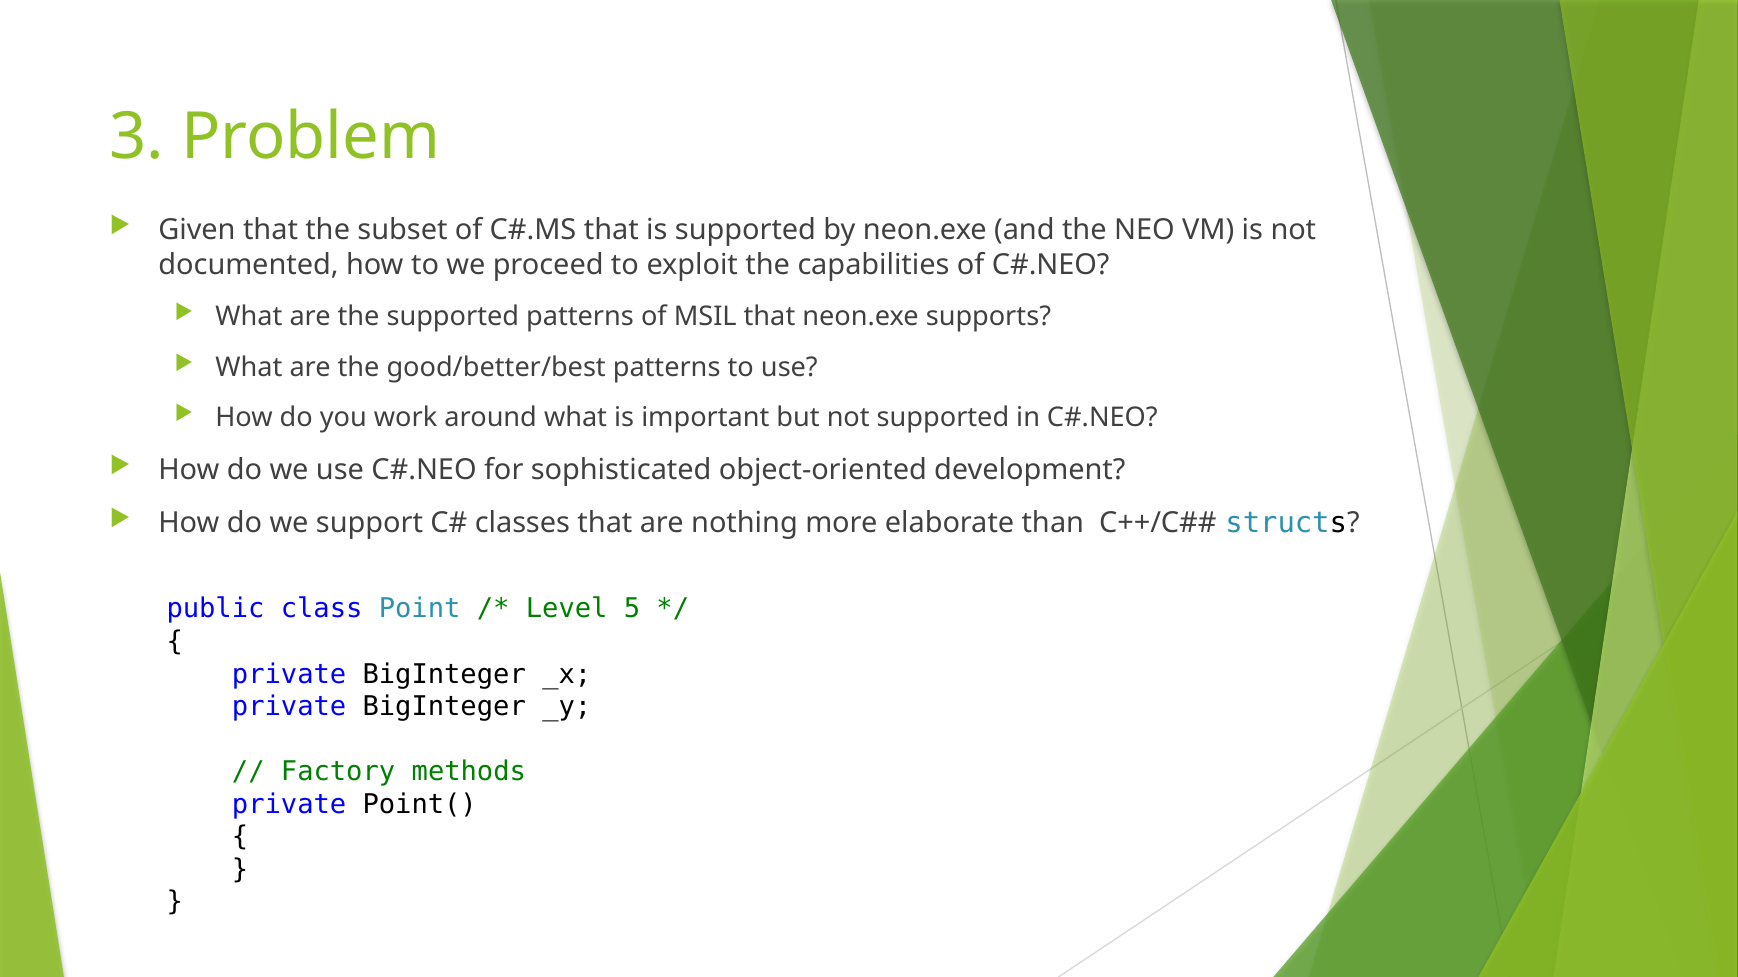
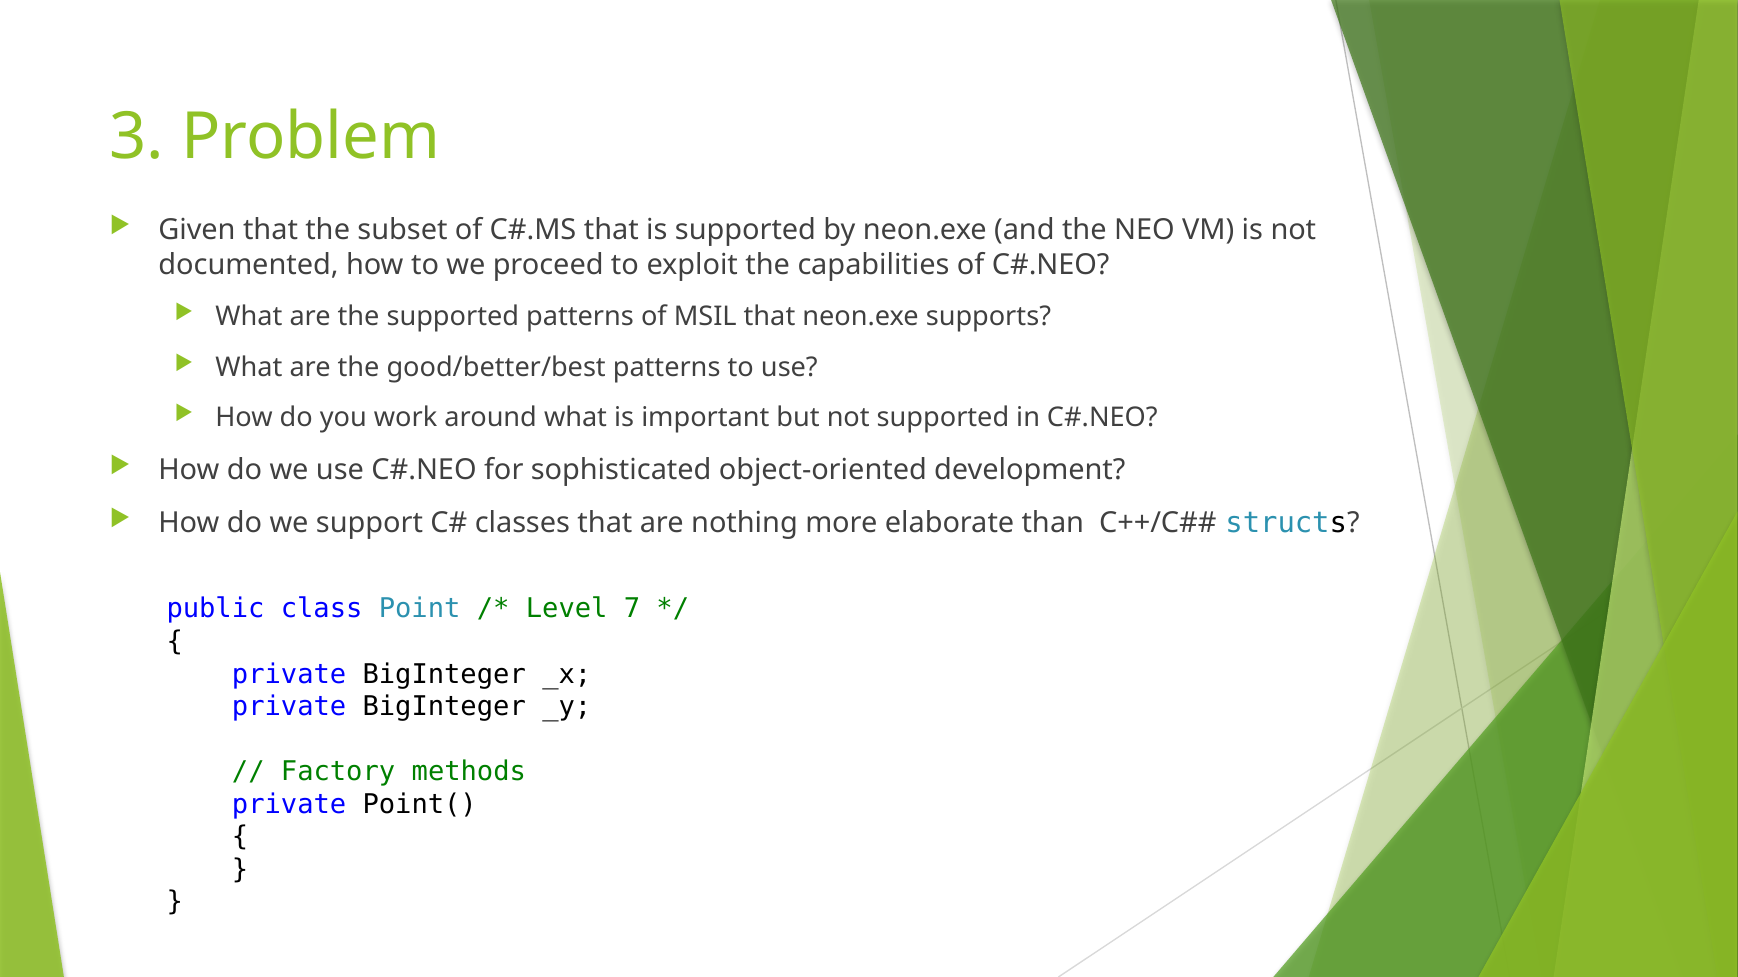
5: 5 -> 7
